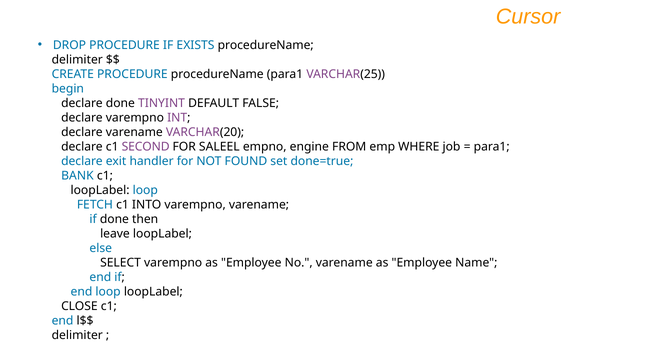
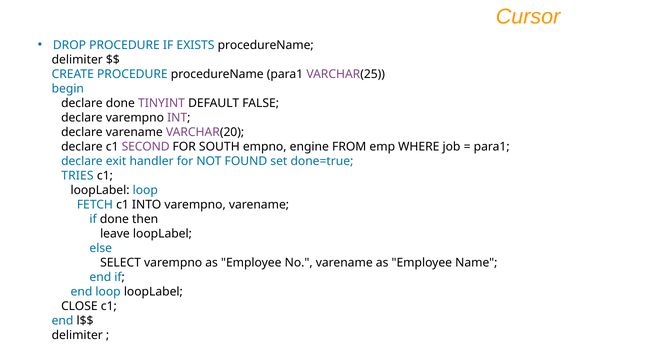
SALEEL: SALEEL -> SOUTH
BANK: BANK -> TRIES
